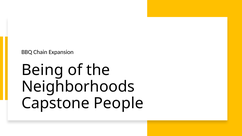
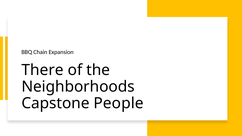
Being: Being -> There
